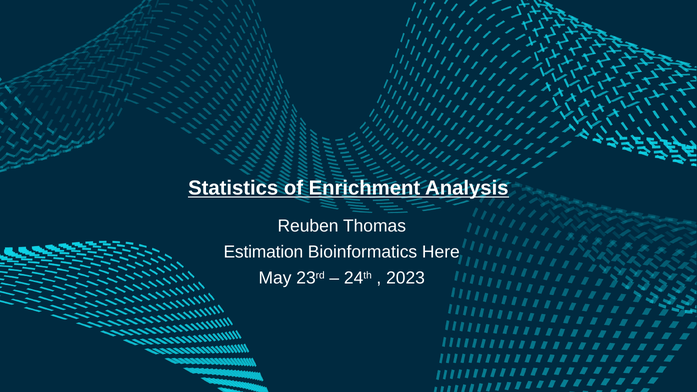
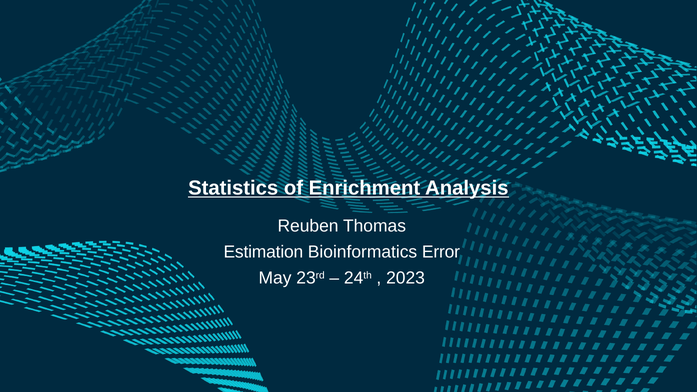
Here: Here -> Error
